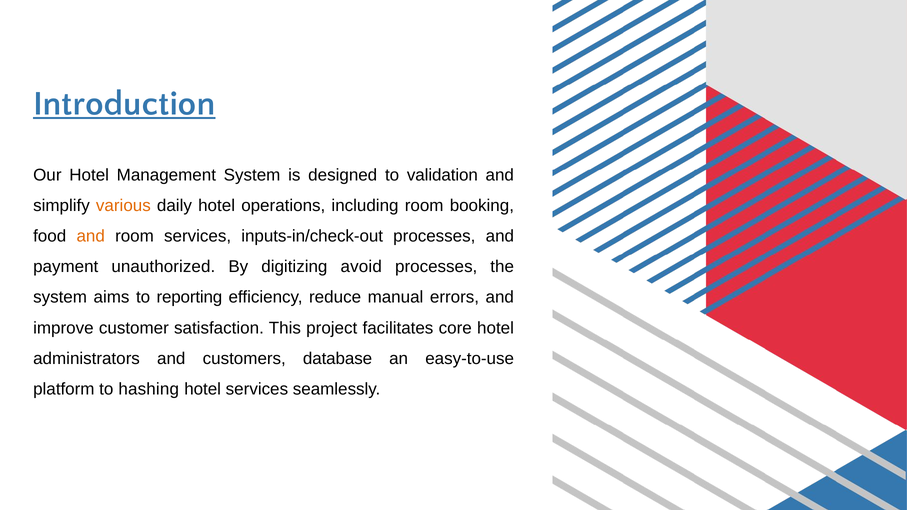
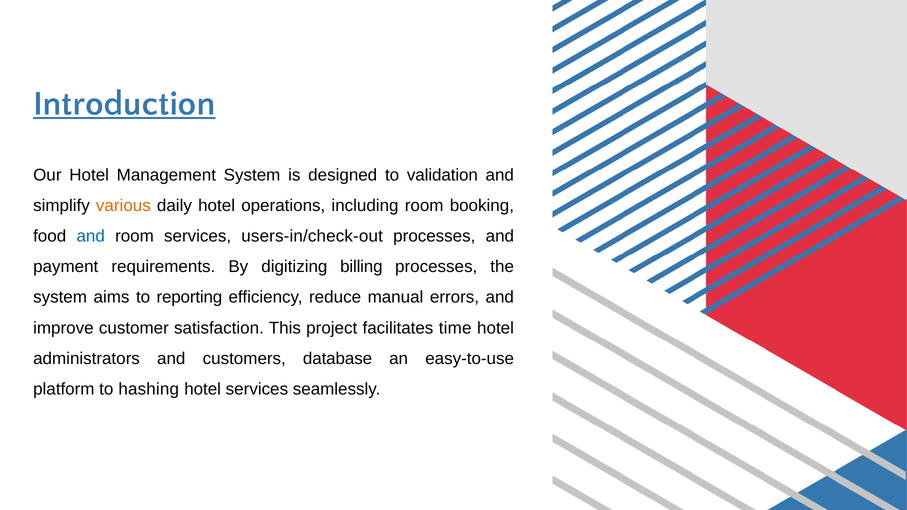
and at (91, 236) colour: orange -> blue
inputs-in/check-out: inputs-in/check-out -> users-in/check-out
unauthorized: unauthorized -> requirements
avoid: avoid -> billing
core: core -> time
